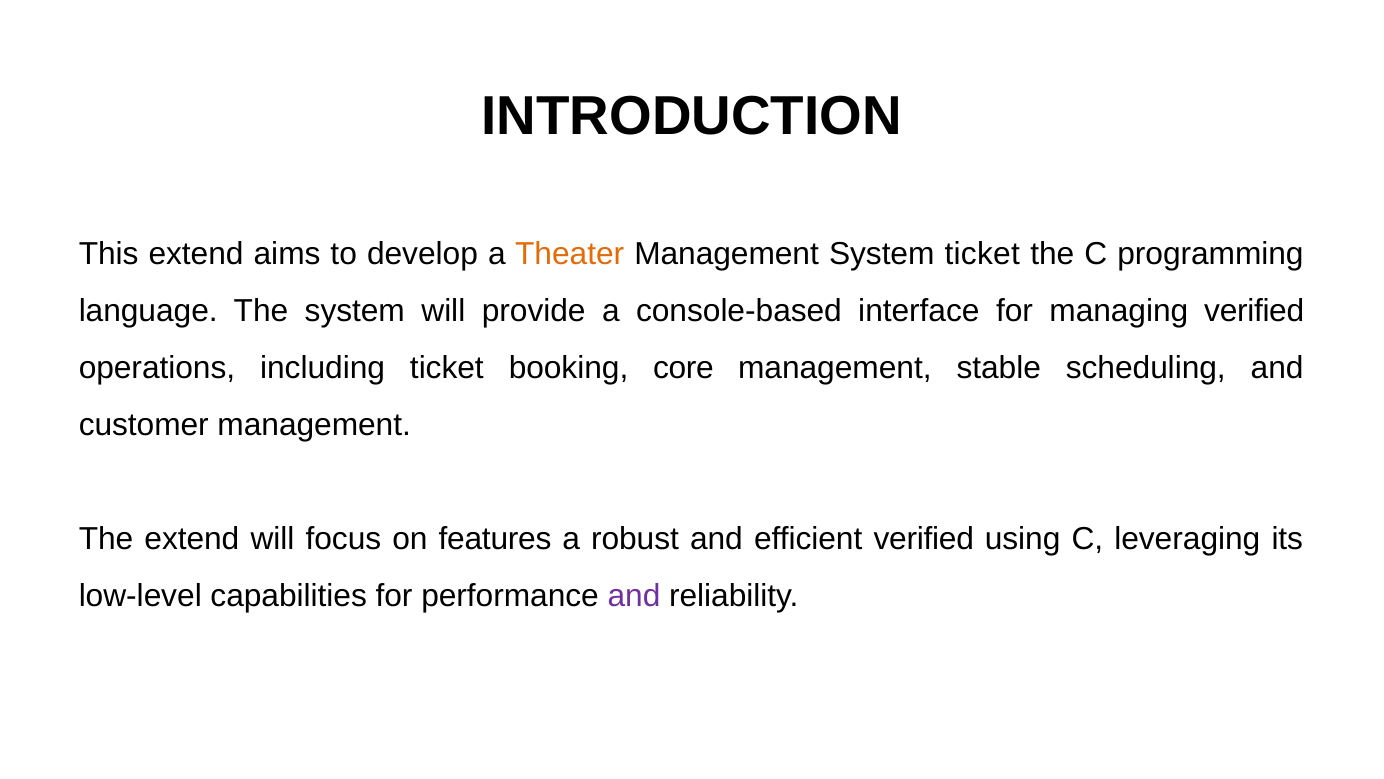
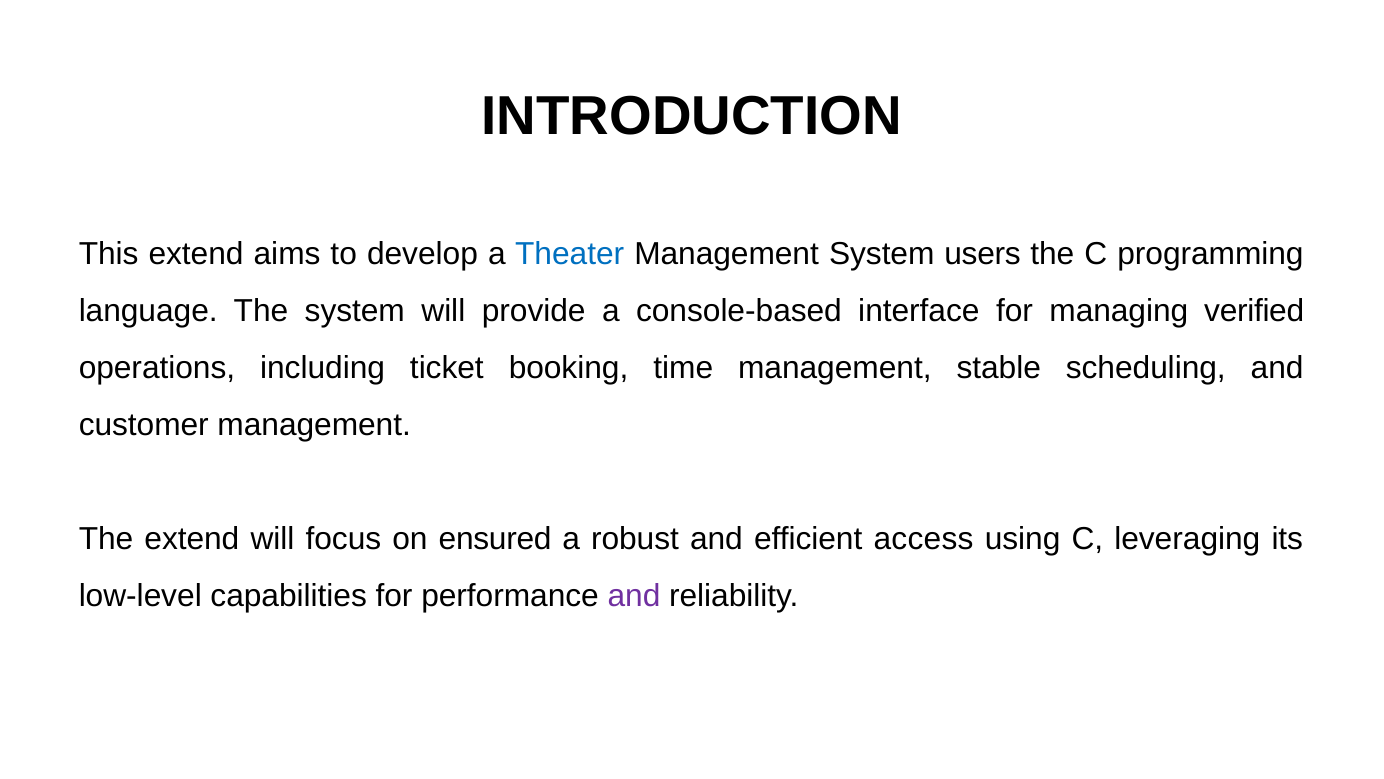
Theater colour: orange -> blue
System ticket: ticket -> users
core: core -> time
features: features -> ensured
efficient verified: verified -> access
